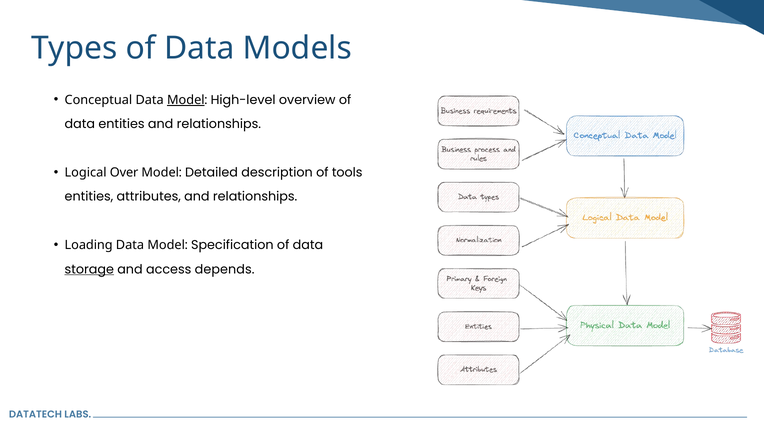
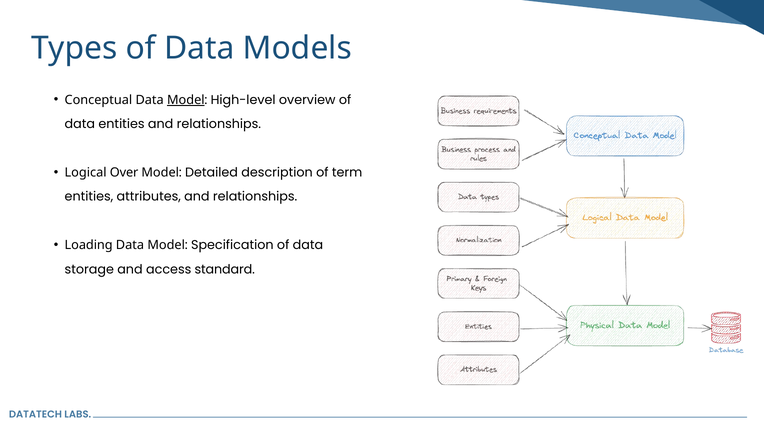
tools: tools -> term
storage underline: present -> none
depends: depends -> standard
